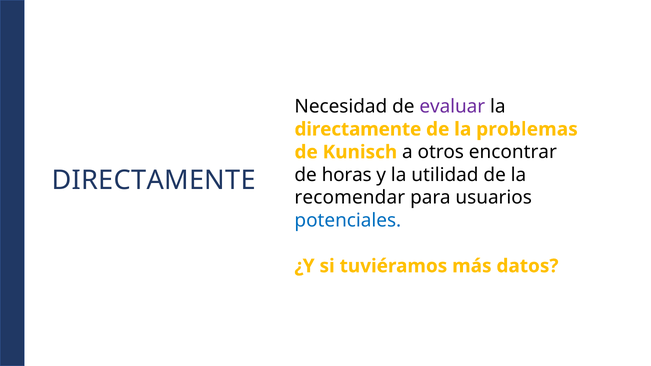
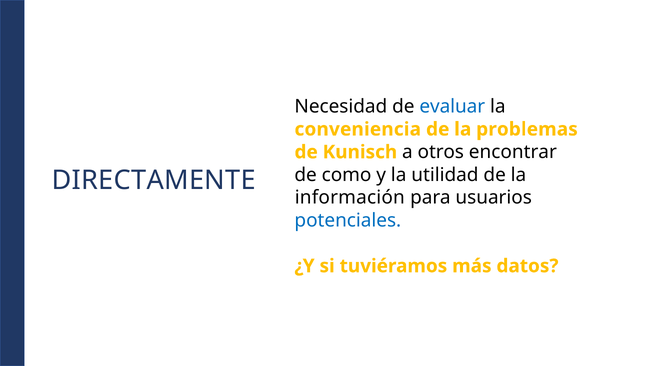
evaluar colour: purple -> blue
directamente at (358, 129): directamente -> conveniencia
horas: horas -> como
recomendar: recomendar -> información
